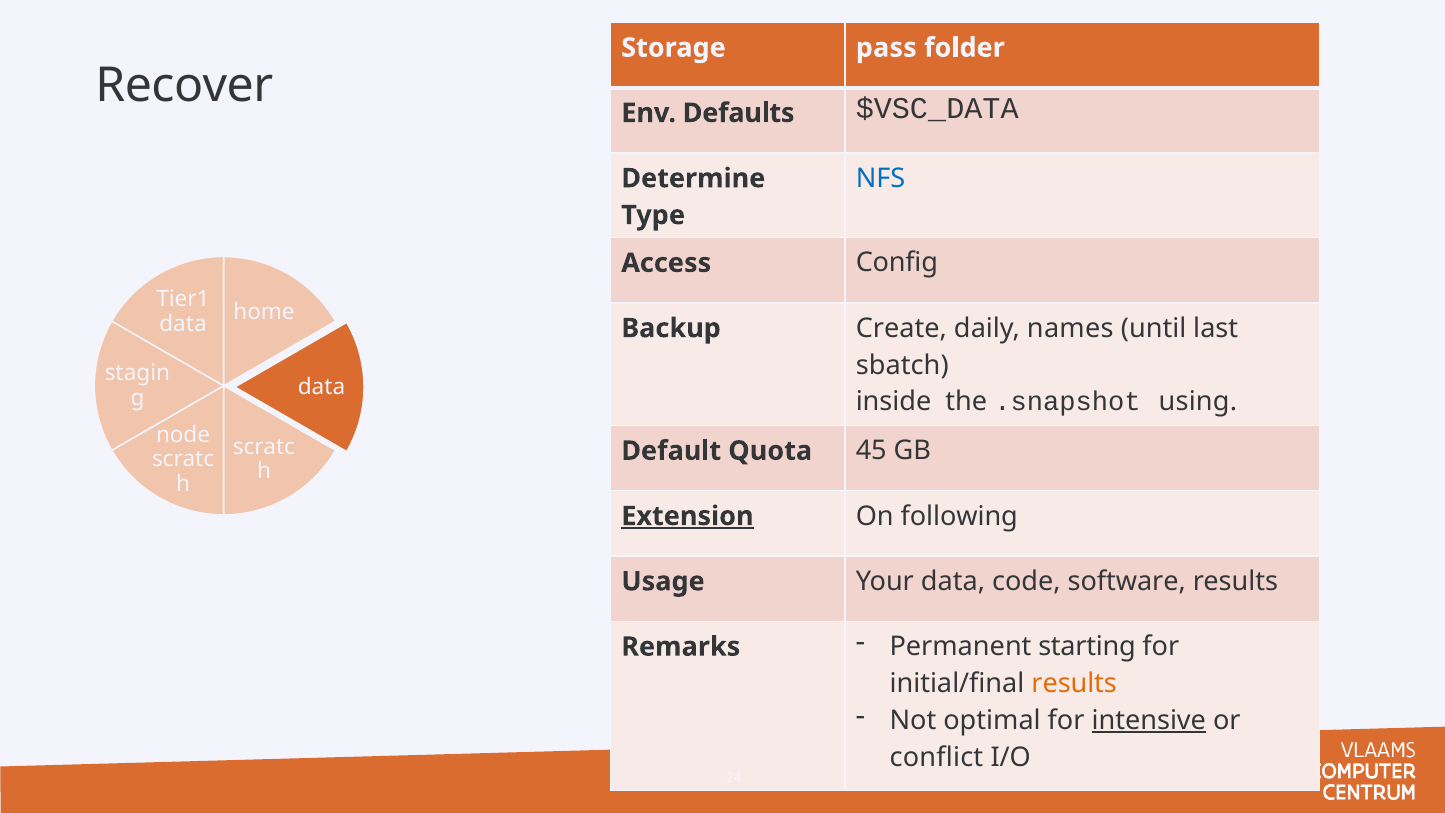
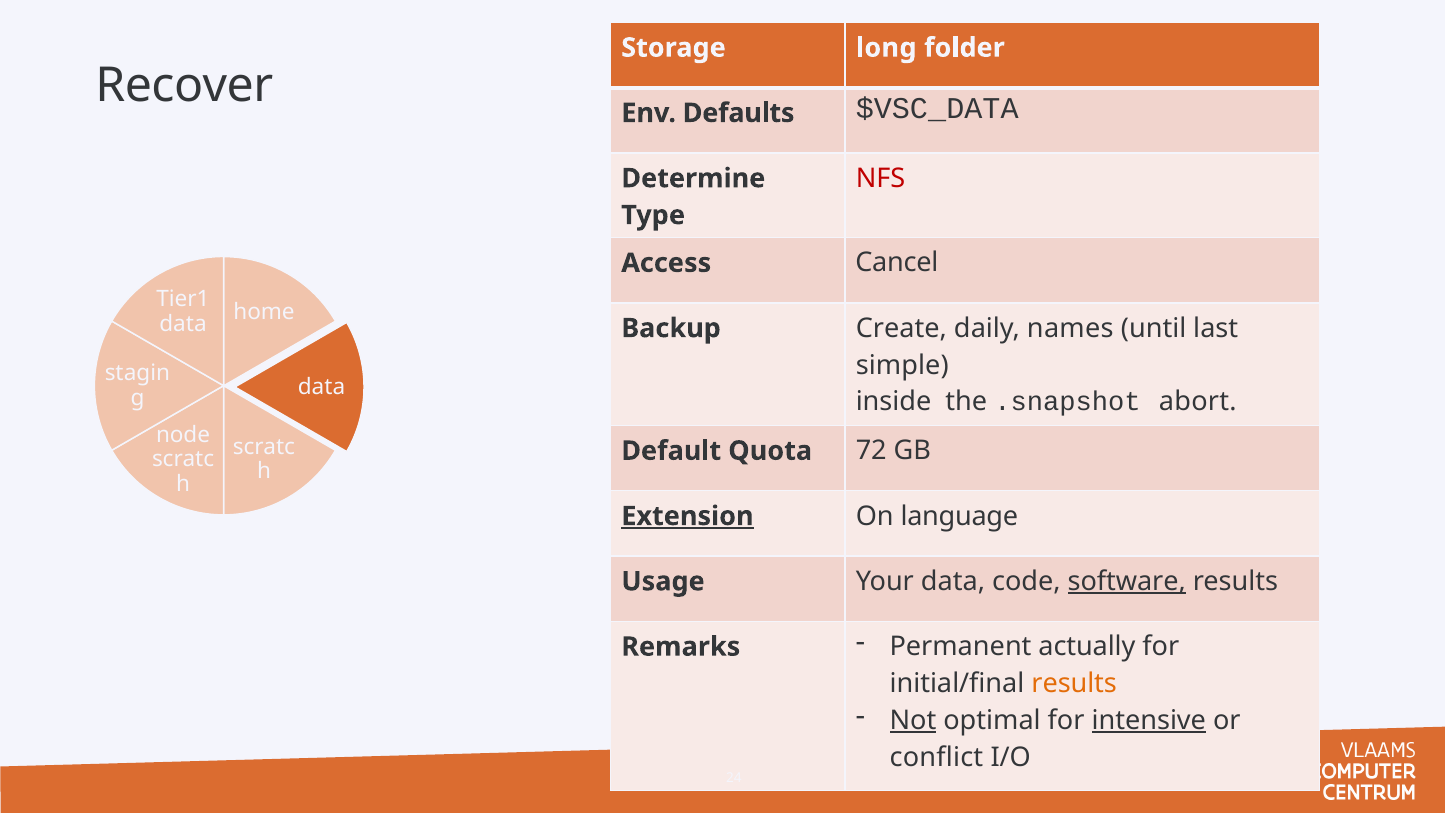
pass: pass -> long
NFS colour: blue -> red
Config: Config -> Cancel
sbatch: sbatch -> simple
using: using -> abort
45: 45 -> 72
following: following -> language
software underline: none -> present
starting: starting -> actually
Not underline: none -> present
